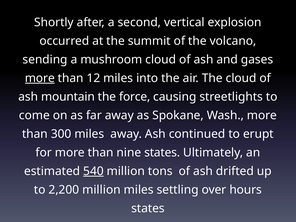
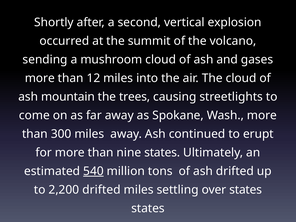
more at (40, 78) underline: present -> none
force: force -> trees
2,200 million: million -> drifted
over hours: hours -> states
